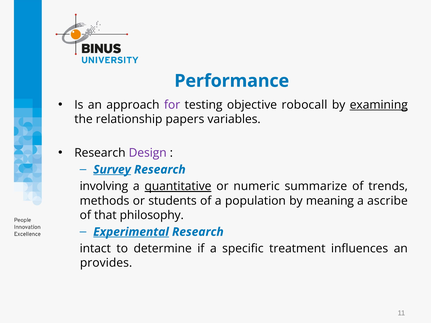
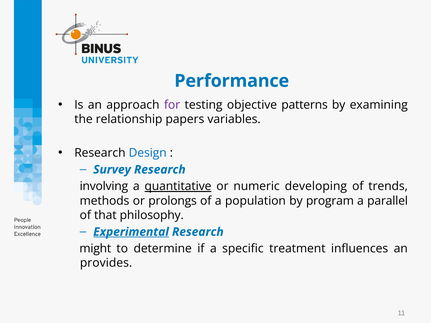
robocall: robocall -> patterns
examining underline: present -> none
Design colour: purple -> blue
Survey underline: present -> none
summarize: summarize -> developing
students: students -> prolongs
meaning: meaning -> program
ascribe: ascribe -> parallel
intact: intact -> might
